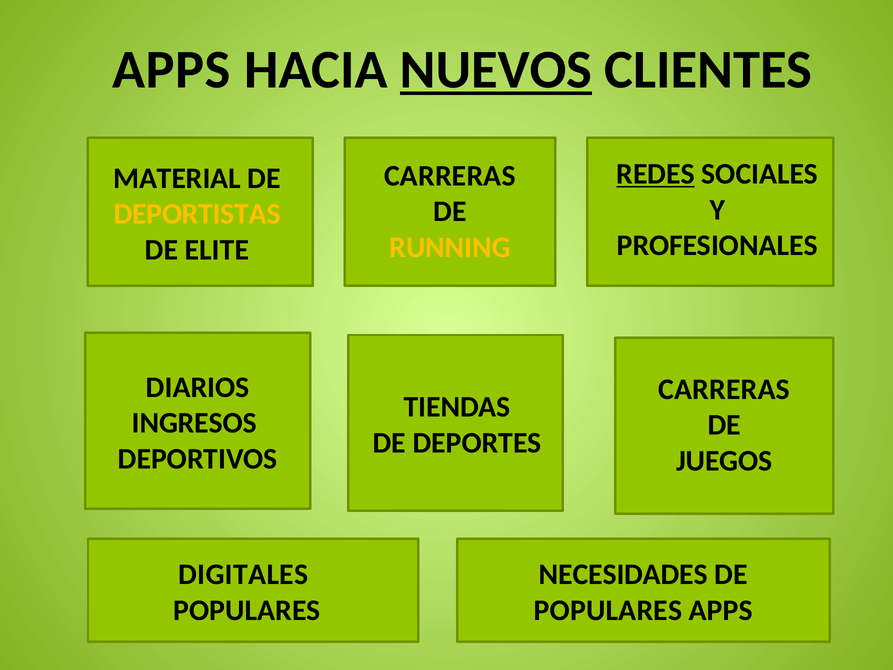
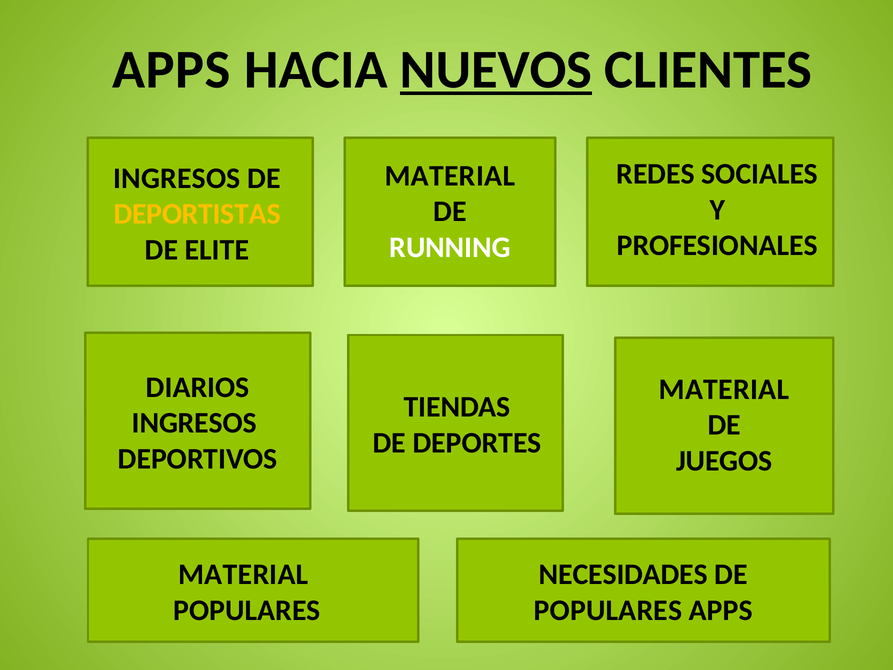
REDES underline: present -> none
CARRERAS at (450, 176): CARRERAS -> MATERIAL
MATERIAL at (177, 178): MATERIAL -> INGRESOS
RUNNING colour: yellow -> white
CARRERAS at (724, 389): CARRERAS -> MATERIAL
DIGITALES at (243, 574): DIGITALES -> MATERIAL
